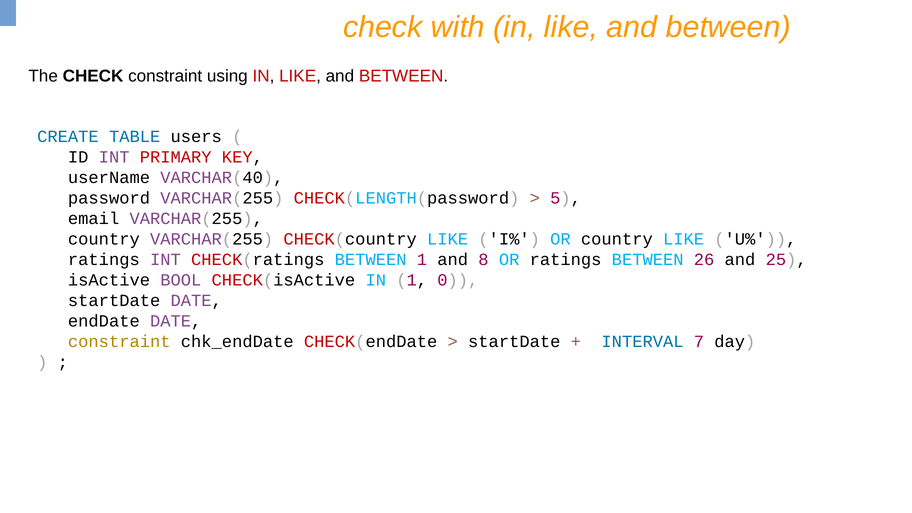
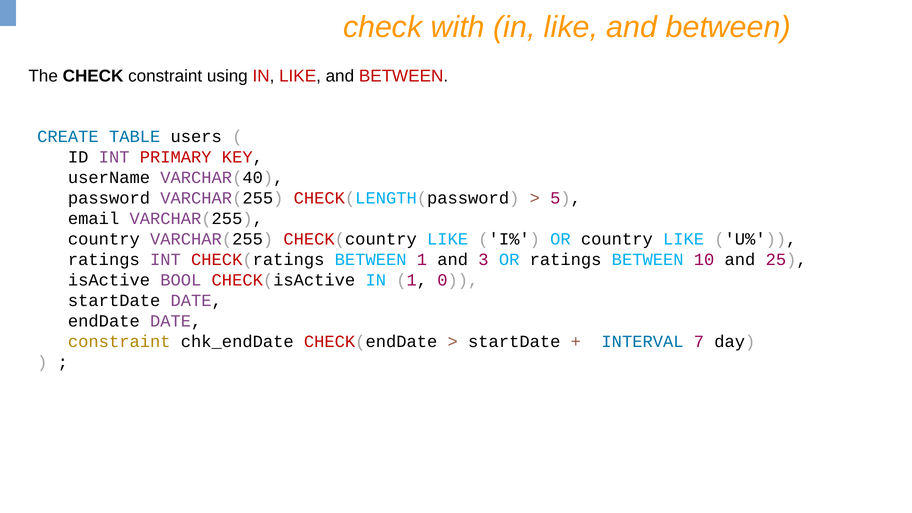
8: 8 -> 3
26: 26 -> 10
